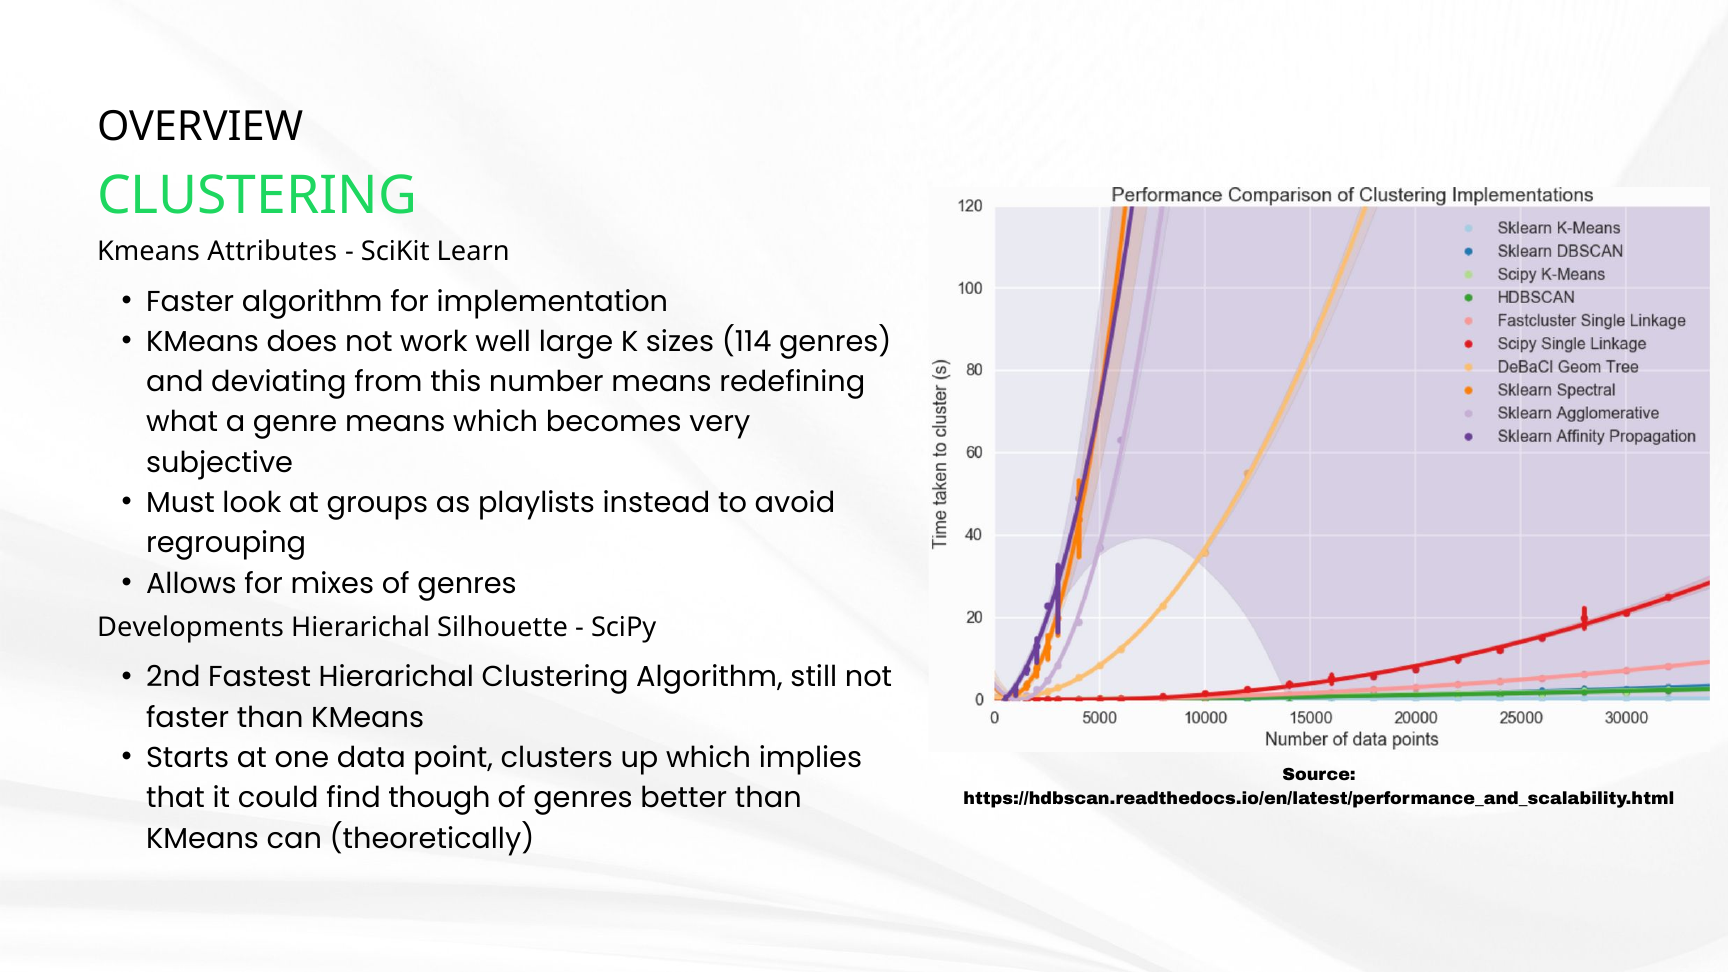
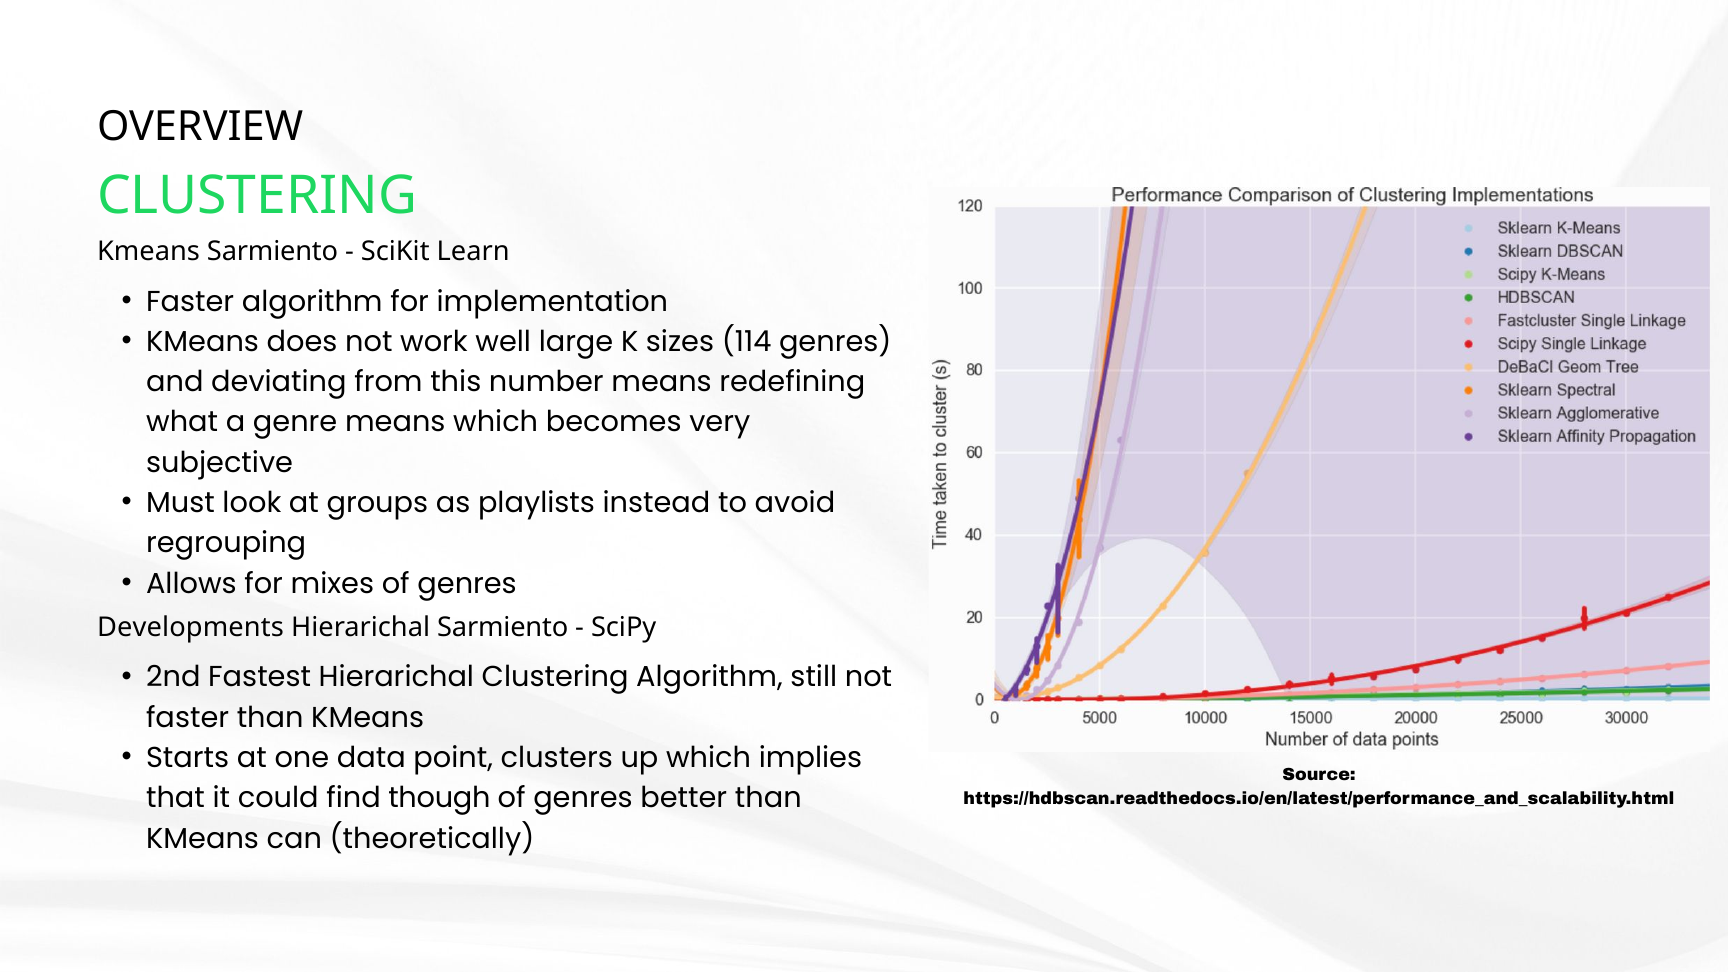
Kmeans Attributes: Attributes -> Sarmiento
Hierarichal Silhouette: Silhouette -> Sarmiento
